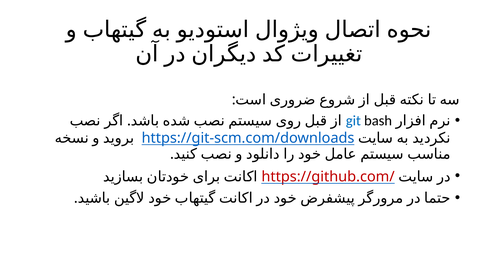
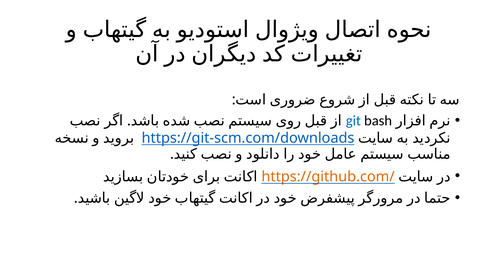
https://github.com/ colour: red -> orange
